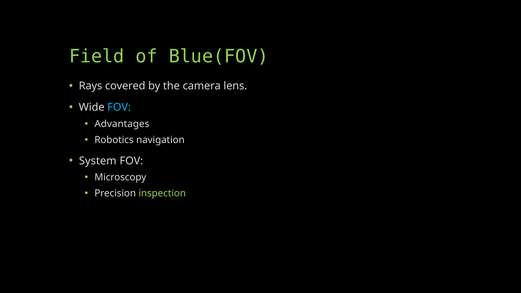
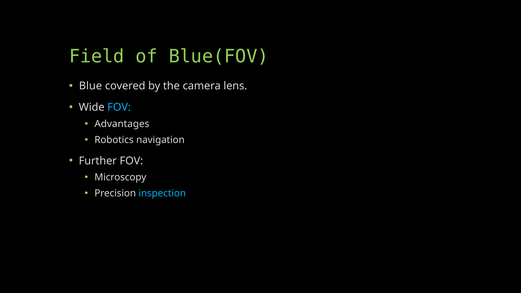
Rays: Rays -> Blue
System: System -> Further
inspection colour: light green -> light blue
